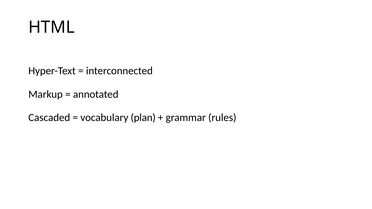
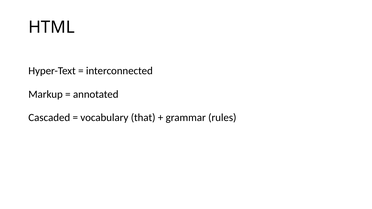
plan: plan -> that
